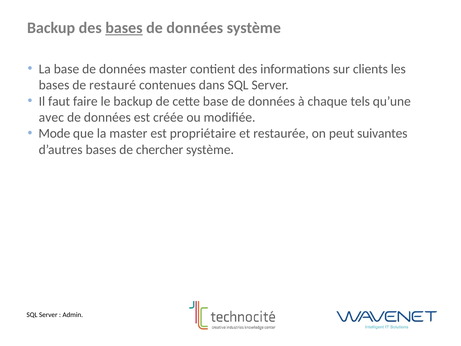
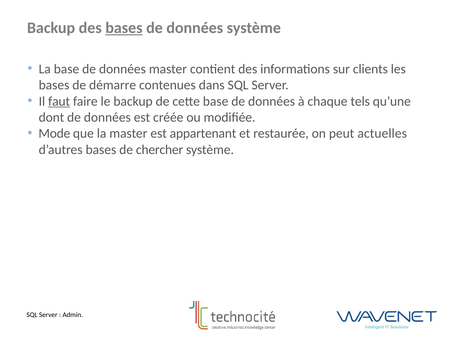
restauré: restauré -> démarre
faut underline: none -> present
avec: avec -> dont
propriétaire: propriétaire -> appartenant
suivantes: suivantes -> actuelles
